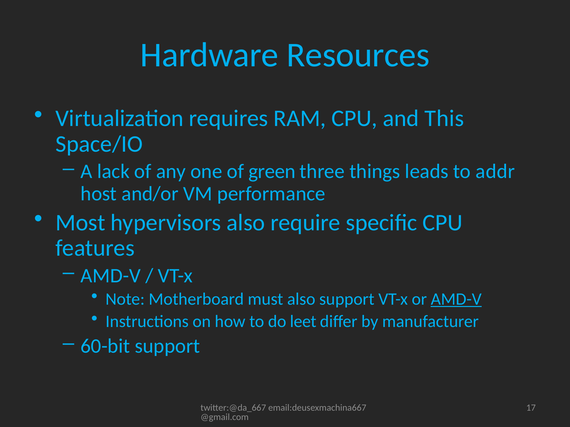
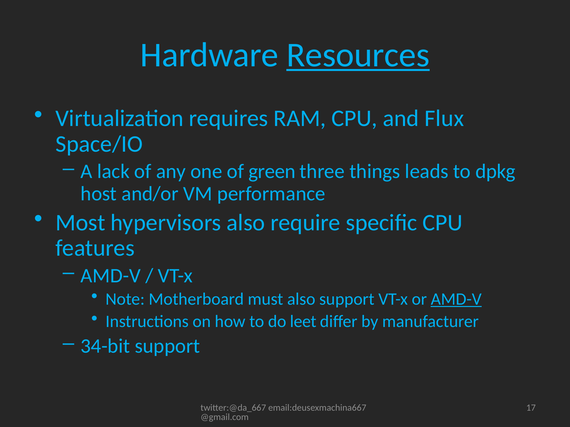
Resources underline: none -> present
This: This -> Flux
addr: addr -> dpkg
60-bit: 60-bit -> 34-bit
